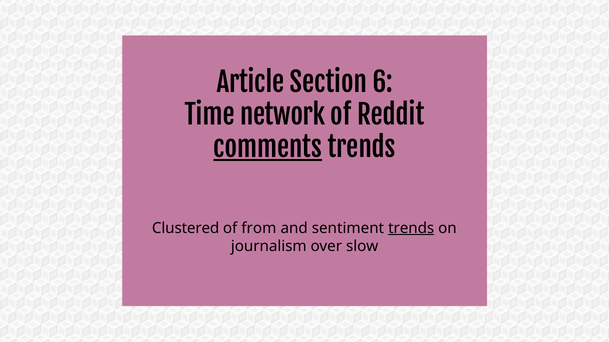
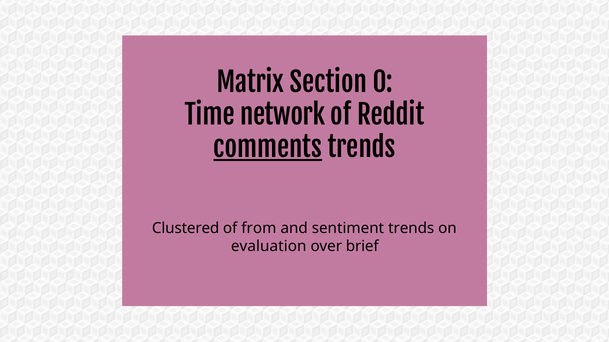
Article: Article -> Matrix
6: 6 -> 0
trends at (411, 228) underline: present -> none
journalism: journalism -> evaluation
slow: slow -> brief
